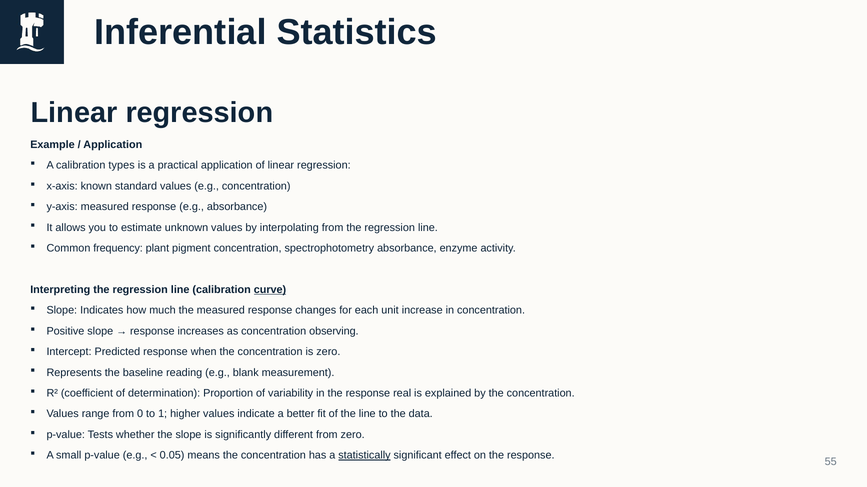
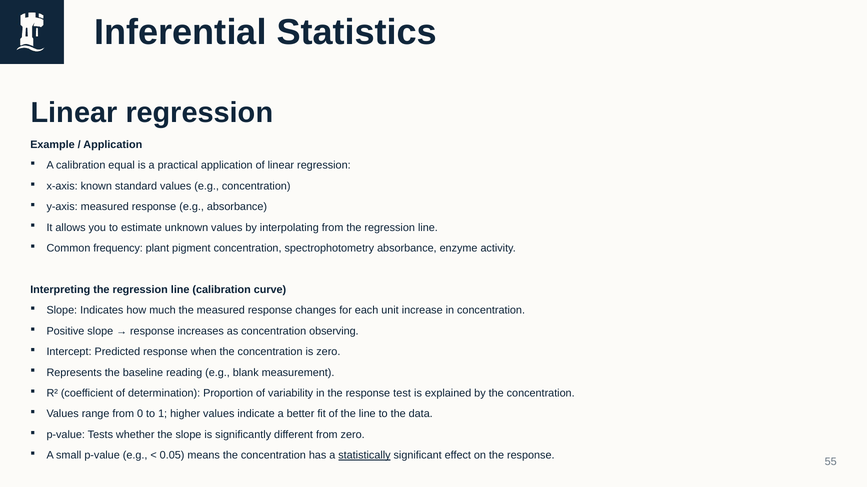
types: types -> equal
curve underline: present -> none
real: real -> test
